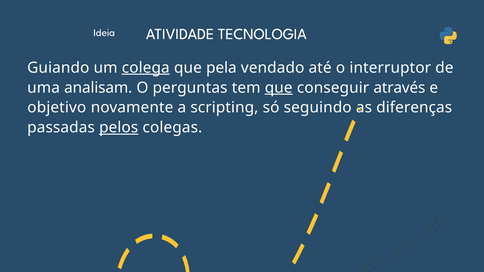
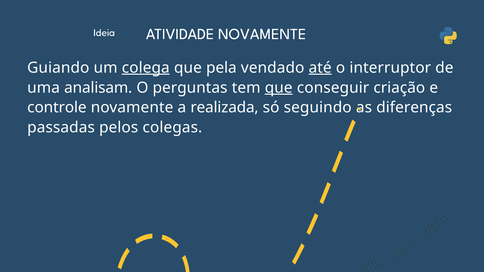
ATIVIDADE TECNOLOGIA: TECNOLOGIA -> NOVAMENTE
até underline: none -> present
através: através -> criação
objetivo: objetivo -> controle
scripting: scripting -> realizada
pelos underline: present -> none
